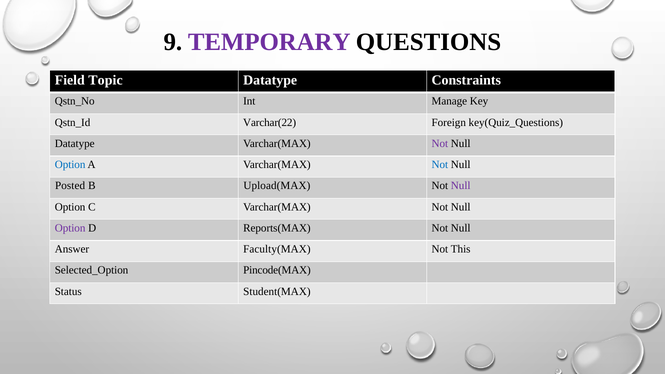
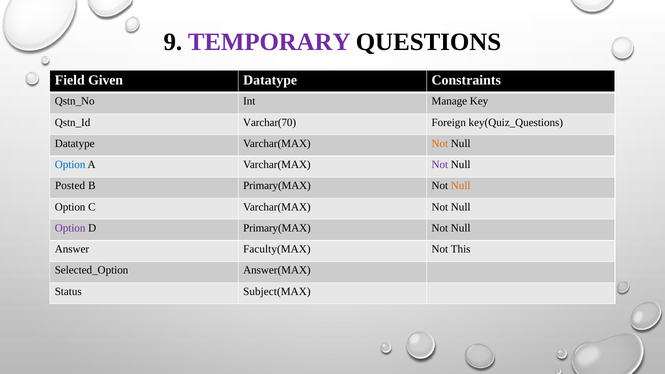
Topic: Topic -> Given
Varchar(22: Varchar(22 -> Varchar(70
Not at (440, 144) colour: purple -> orange
Not at (440, 165) colour: blue -> purple
B Upload(MAX: Upload(MAX -> Primary(MAX
Null at (461, 186) colour: purple -> orange
D Reports(MAX: Reports(MAX -> Primary(MAX
Pincode(MAX: Pincode(MAX -> Answer(MAX
Student(MAX: Student(MAX -> Subject(MAX
